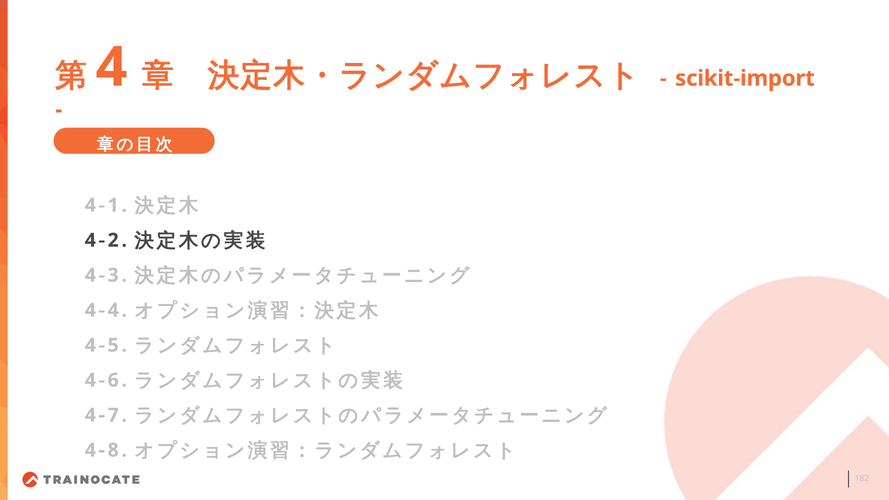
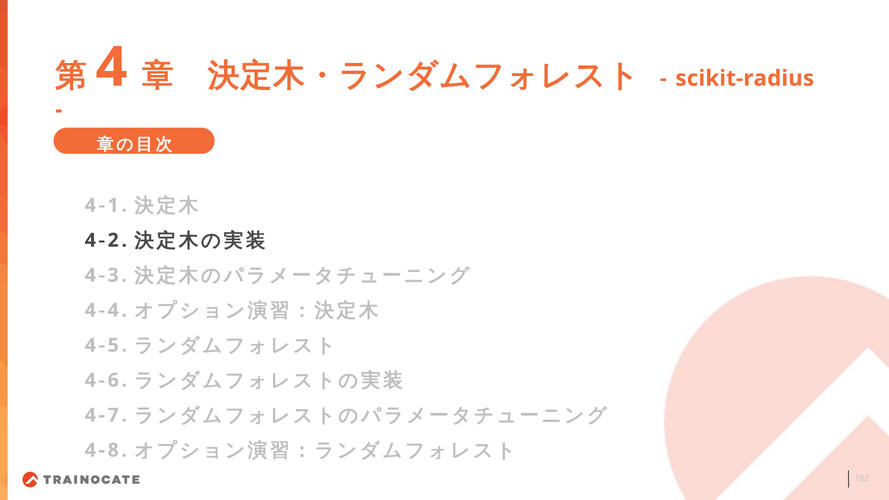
scikit-import: scikit-import -> scikit-radius
